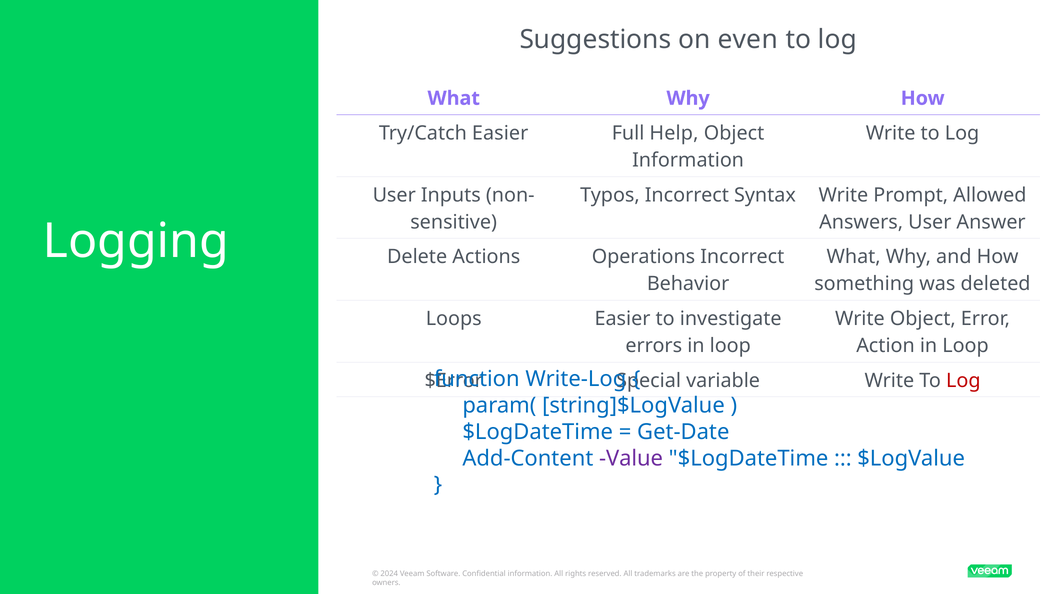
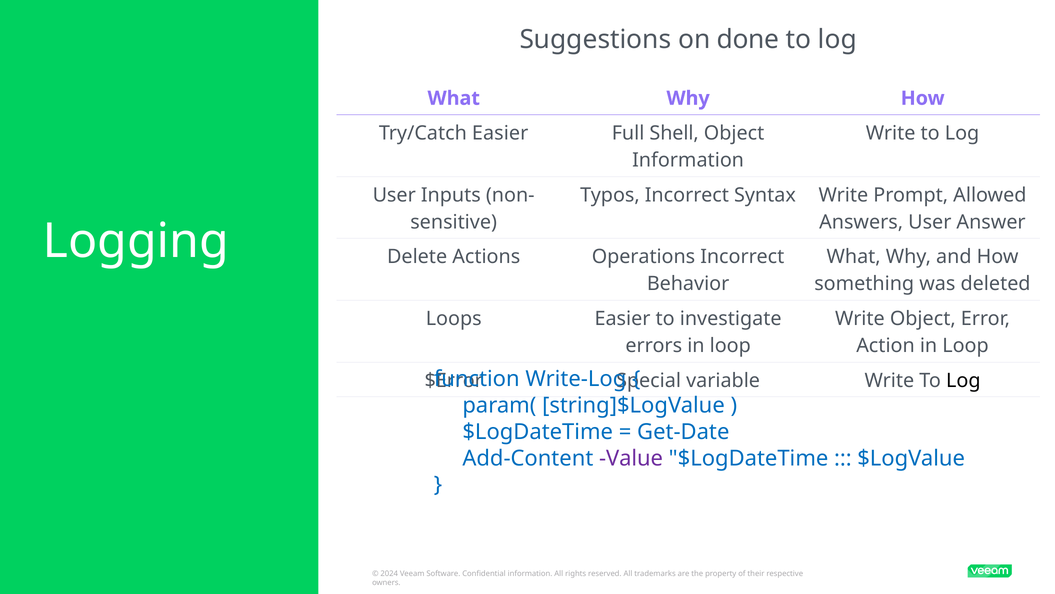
even: even -> done
Help: Help -> Shell
Log at (963, 380) colour: red -> black
